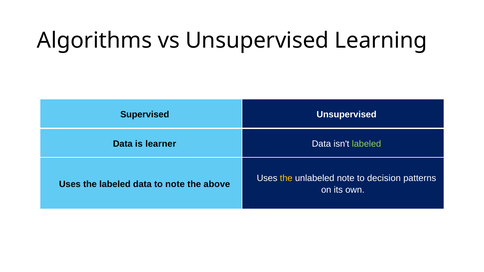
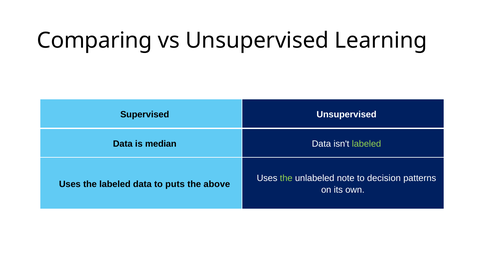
Algorithms: Algorithms -> Comparing
learner: learner -> median
the at (286, 178) colour: yellow -> light green
to note: note -> puts
